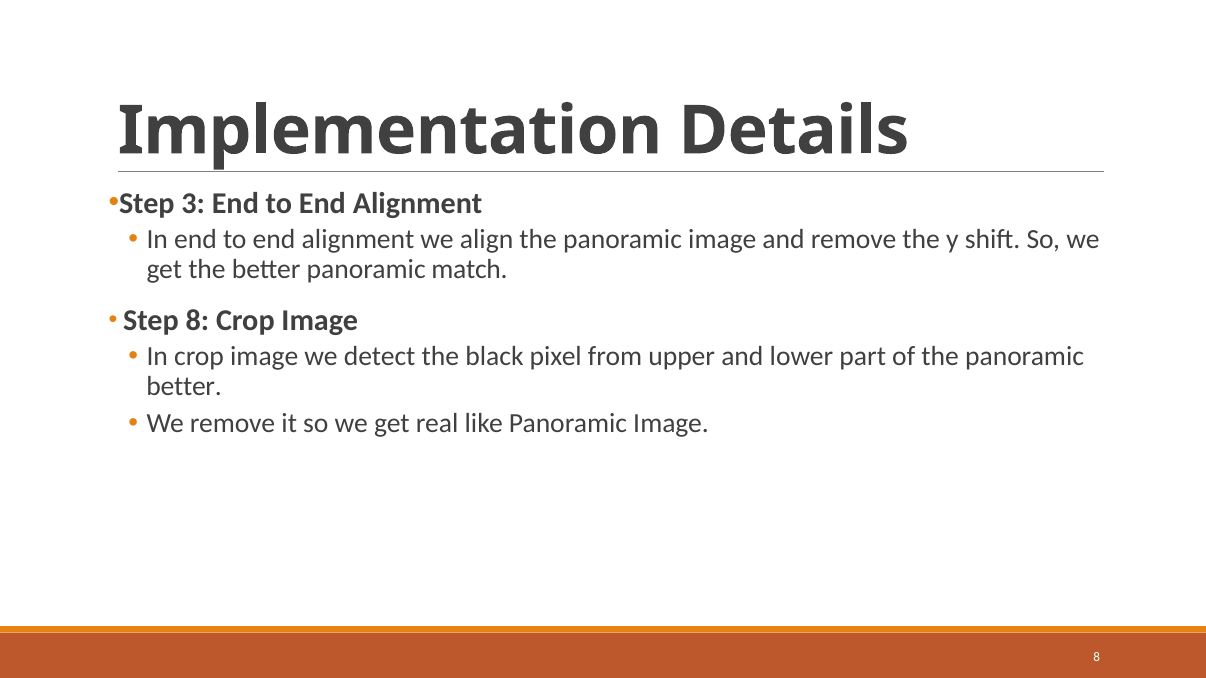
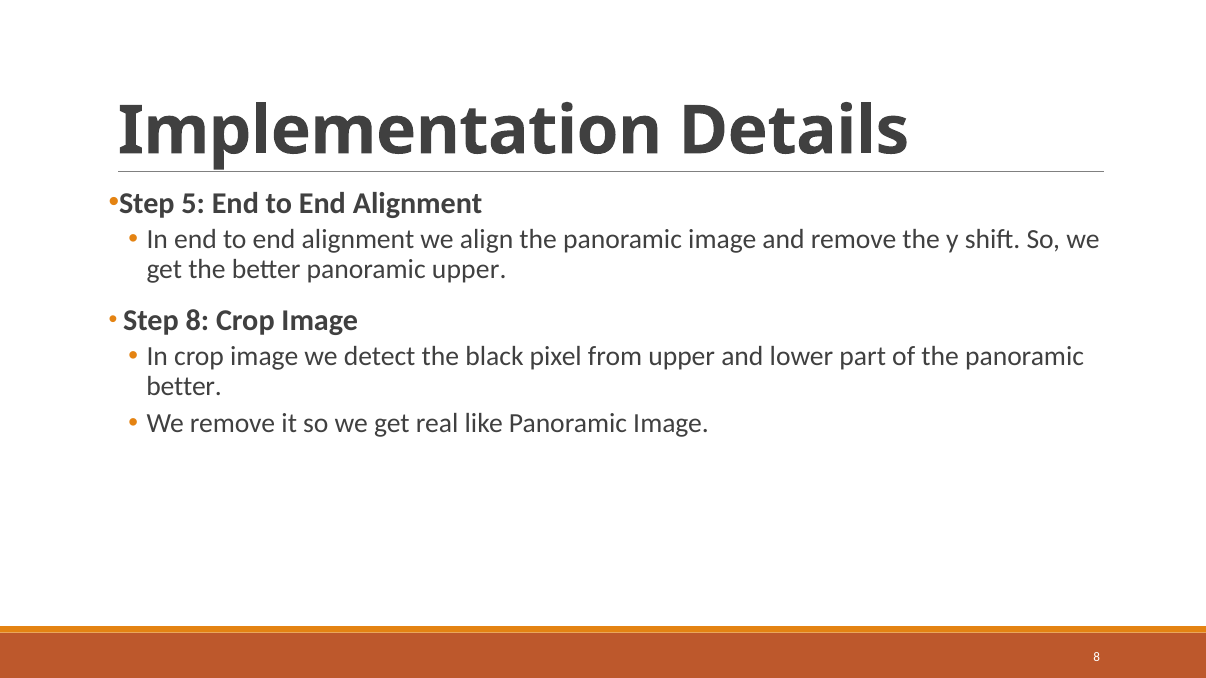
3: 3 -> 5
panoramic match: match -> upper
